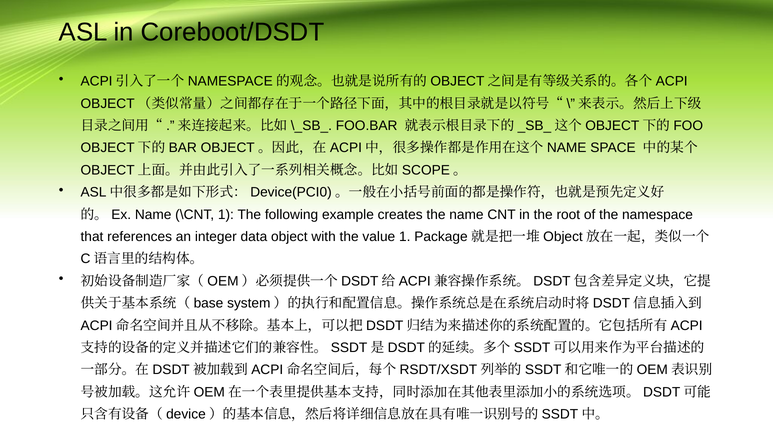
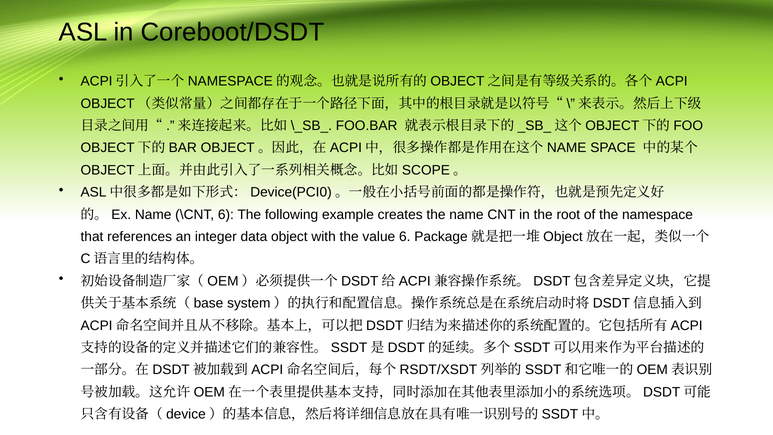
\CNT 1: 1 -> 6
value 1: 1 -> 6
